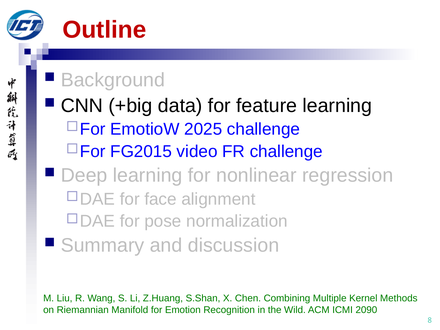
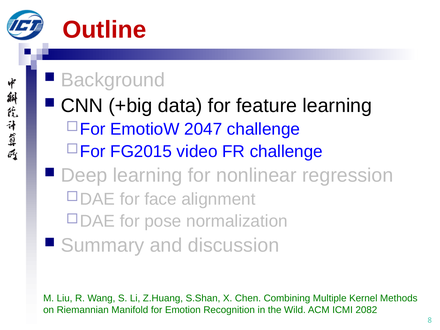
2025: 2025 -> 2047
2090: 2090 -> 2082
